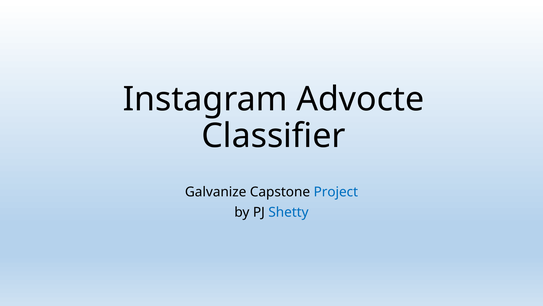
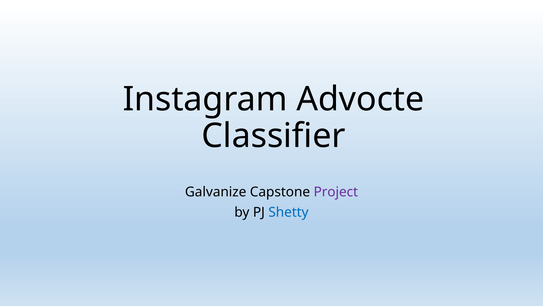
Project colour: blue -> purple
